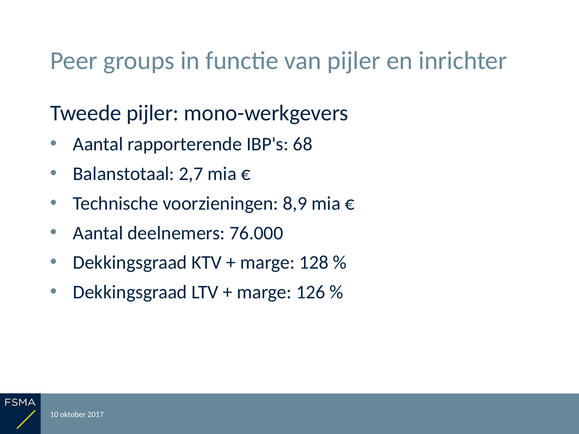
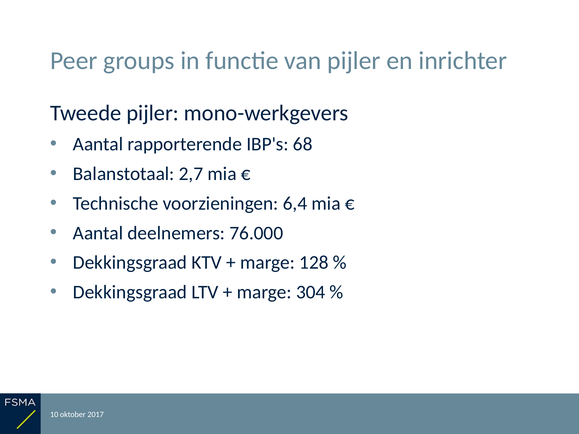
8,9: 8,9 -> 6,4
126: 126 -> 304
